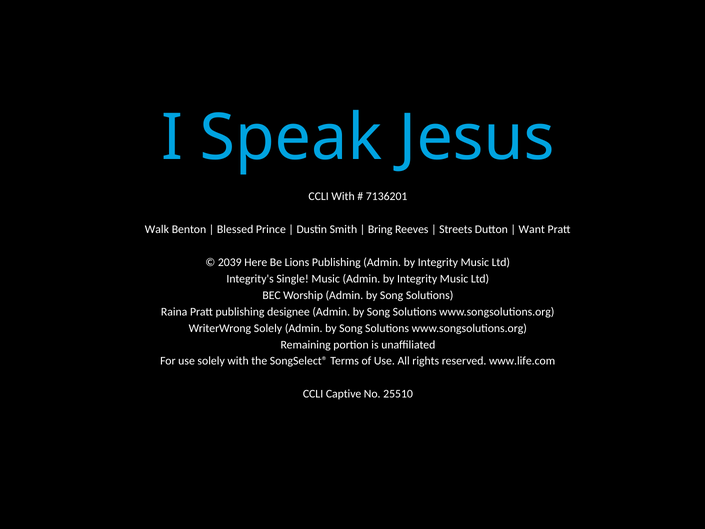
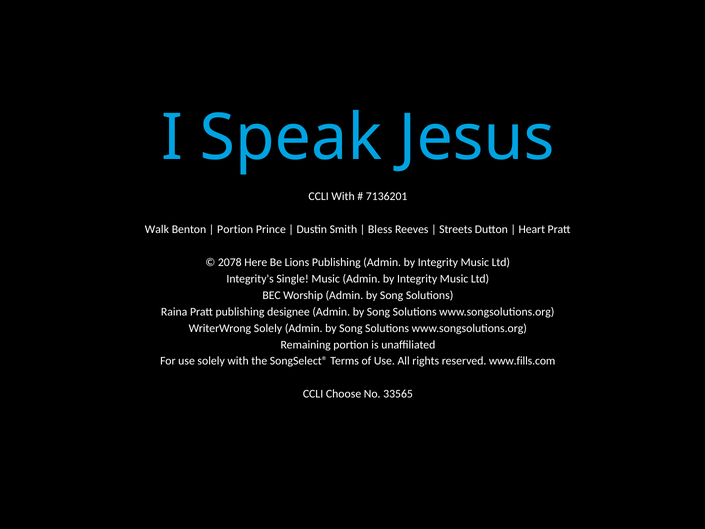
Blessed at (235, 229): Blessed -> Portion
Bring: Bring -> Bless
Want: Want -> Heart
2039: 2039 -> 2078
www.life.com: www.life.com -> www.fills.com
Captive: Captive -> Choose
25510: 25510 -> 33565
